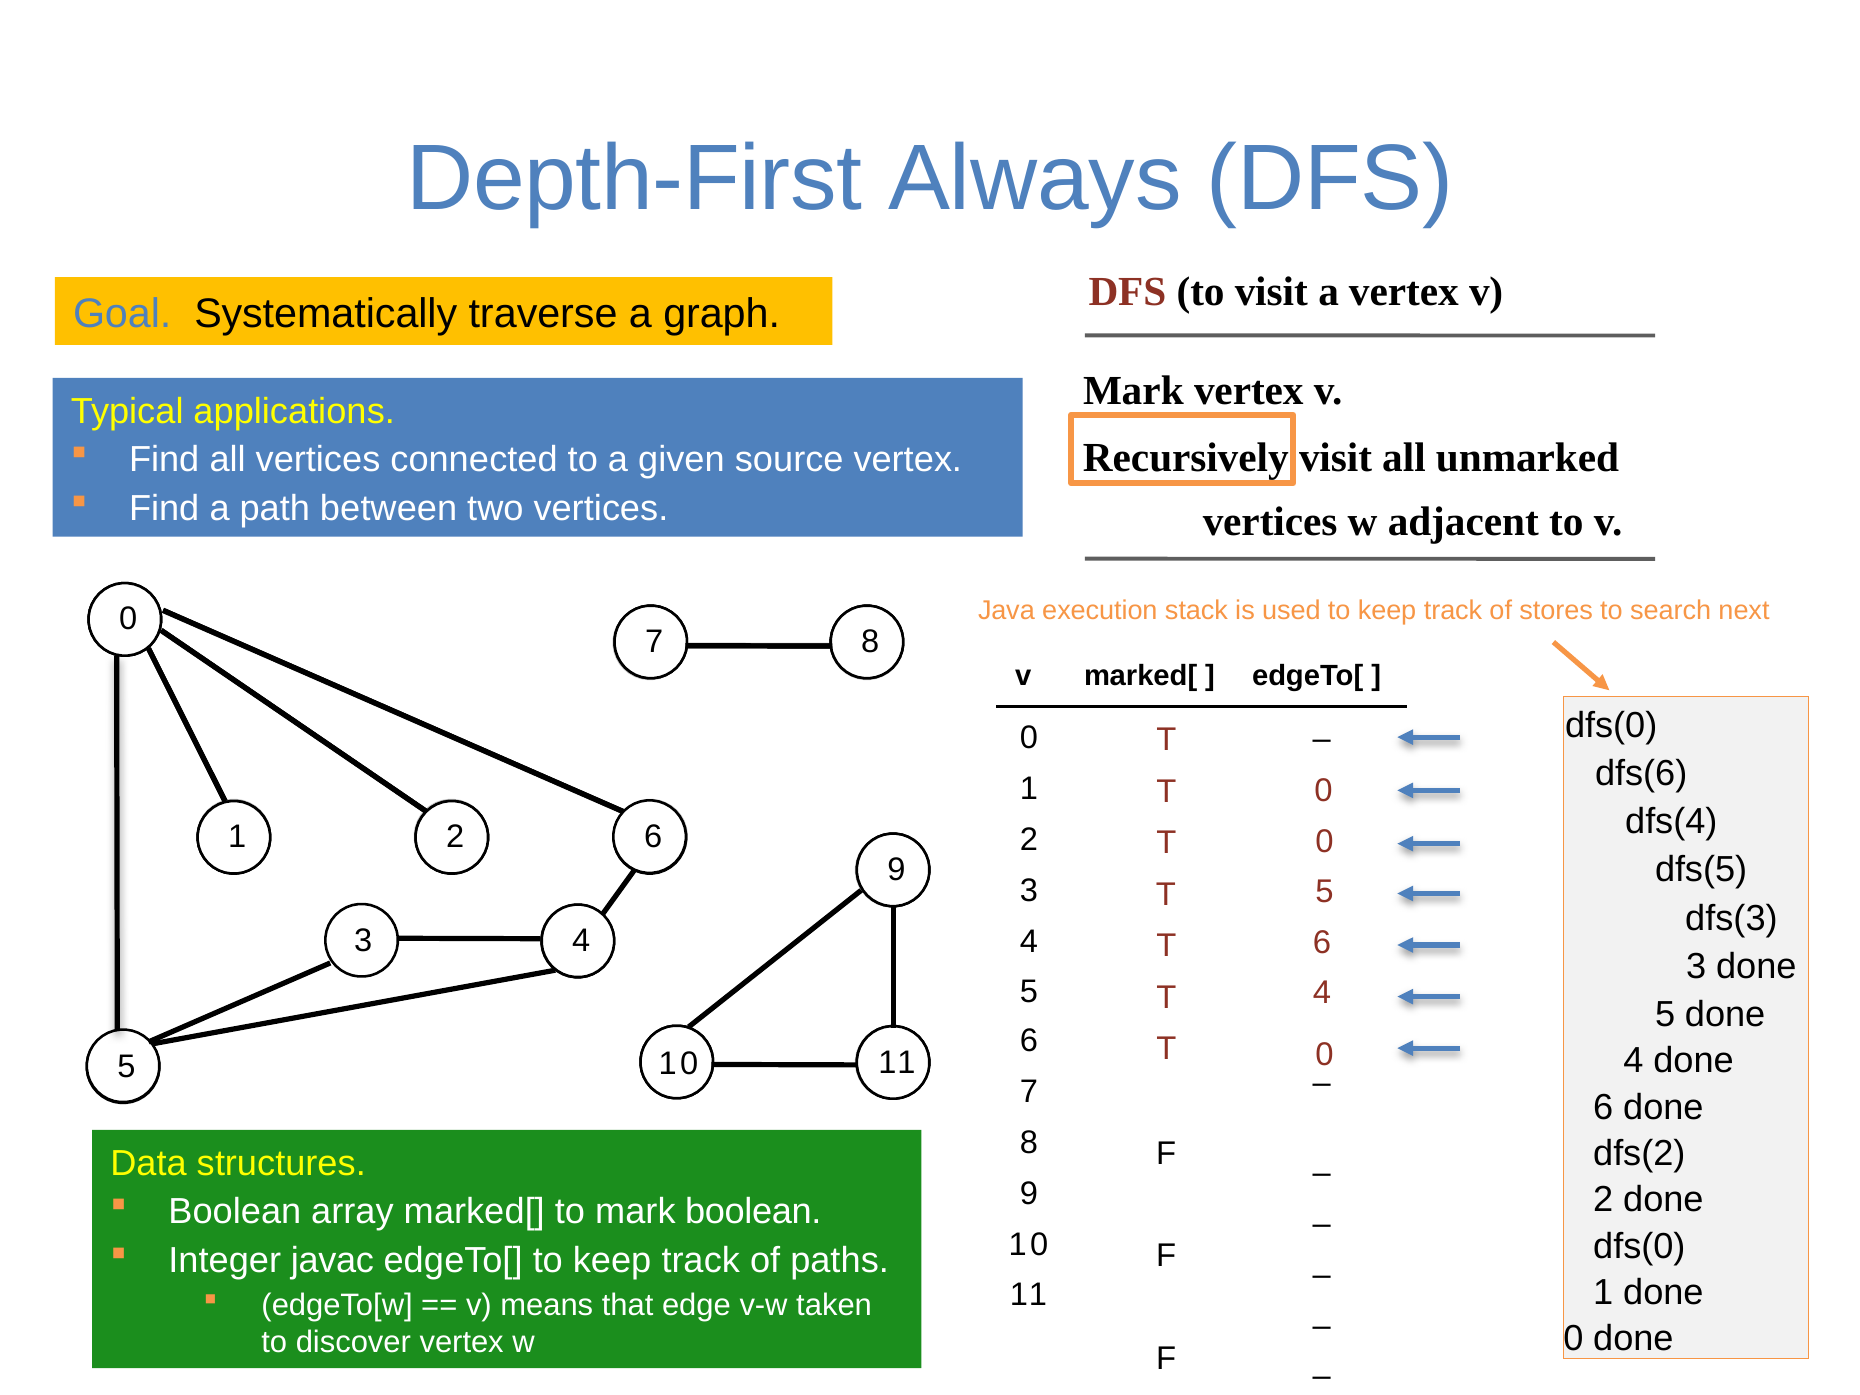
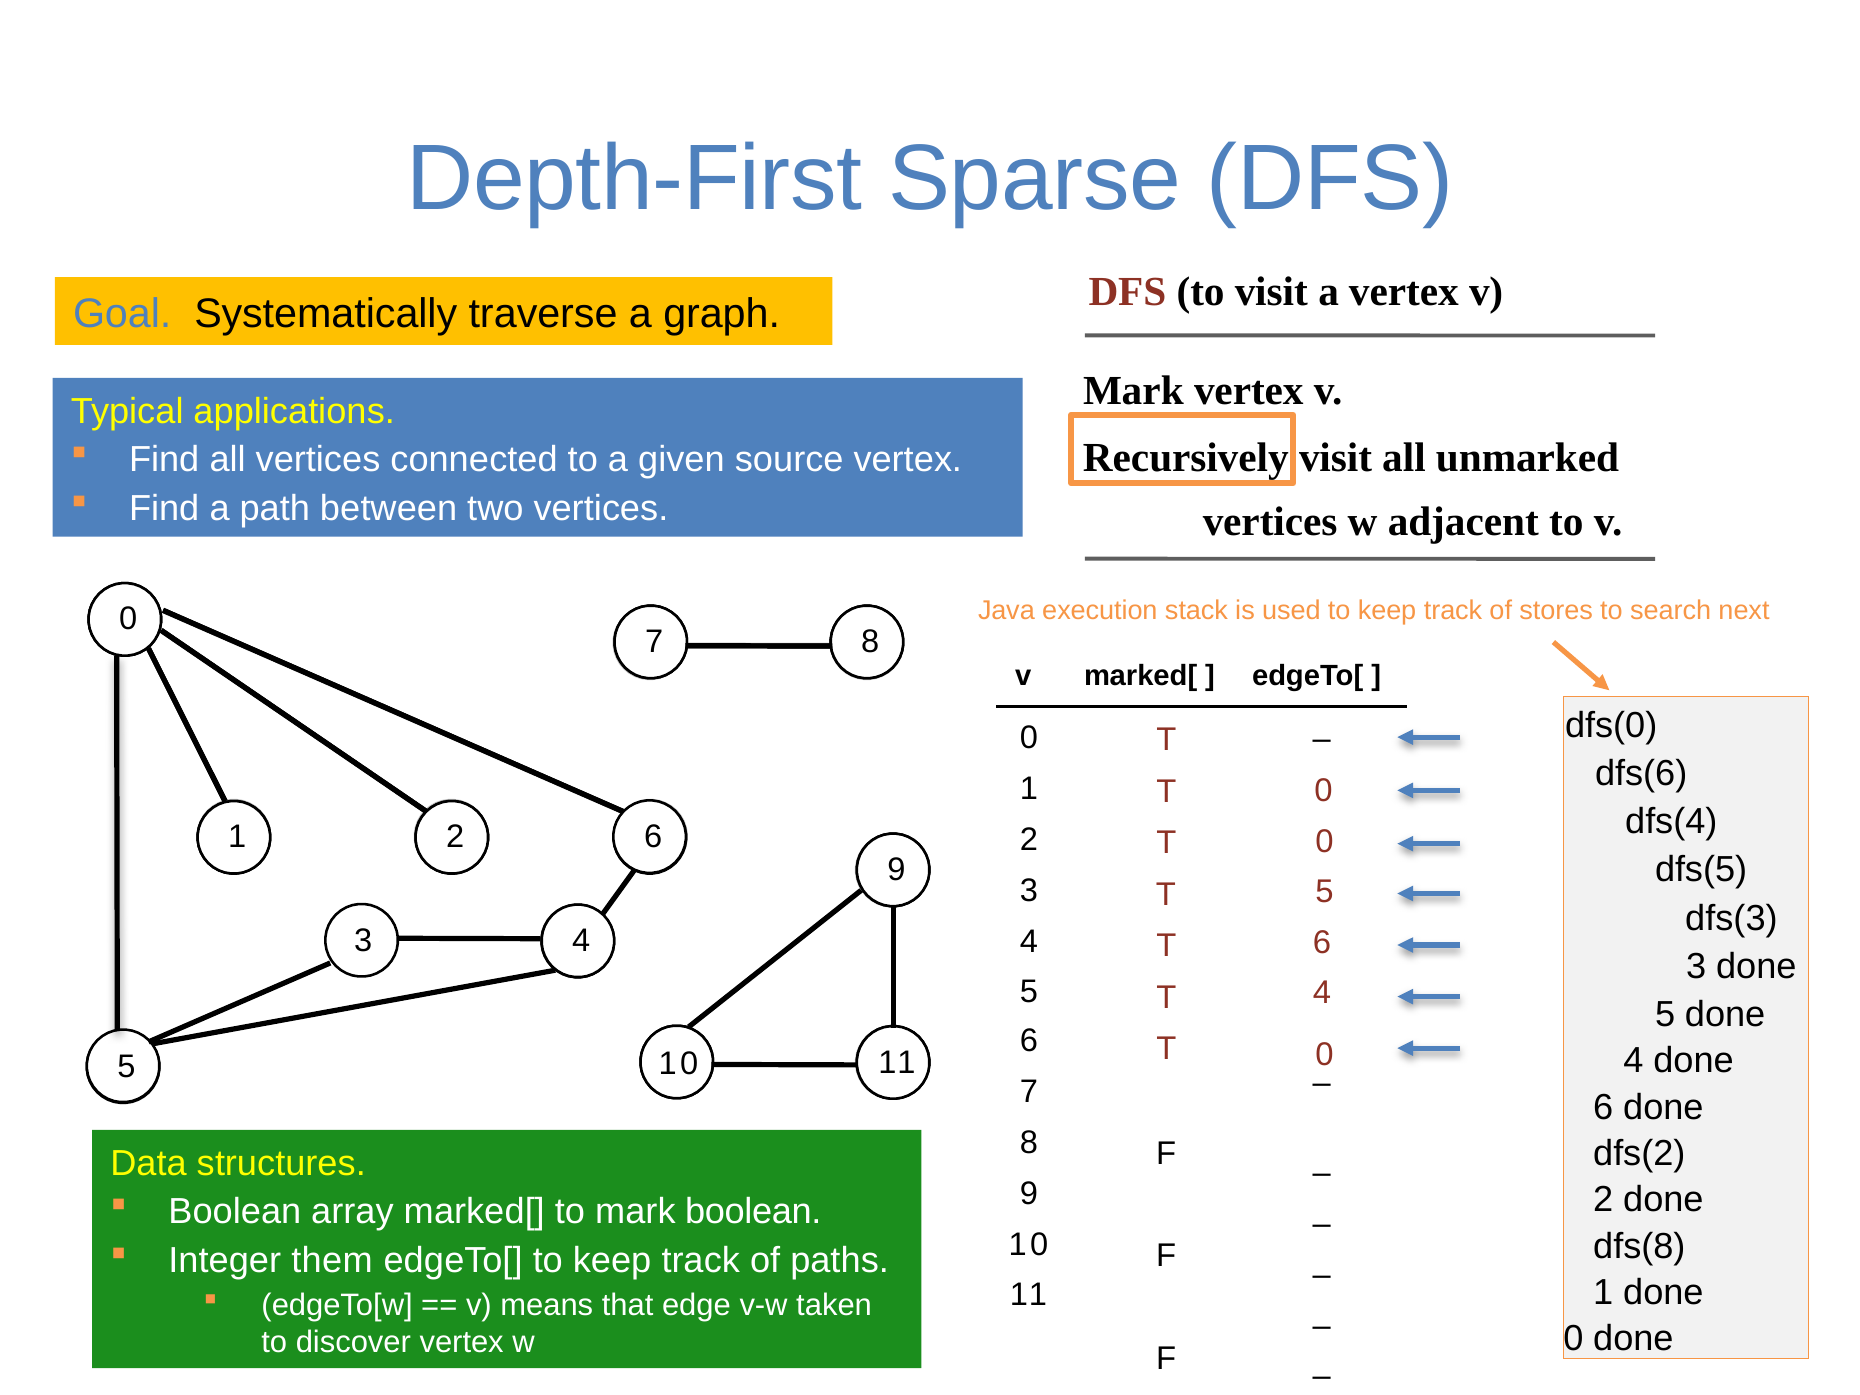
Always: Always -> Sparse
dfs(0 at (1639, 1246): dfs(0 -> dfs(8
javac: javac -> them
